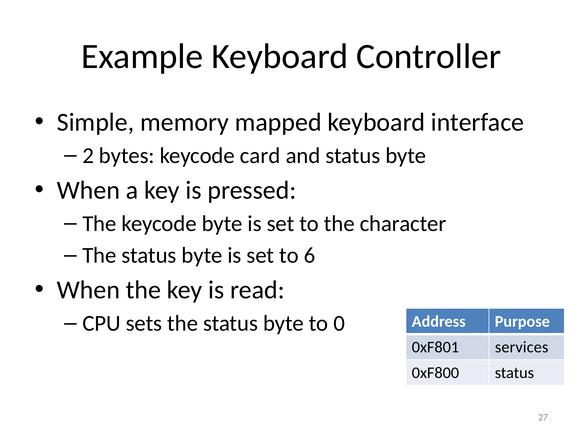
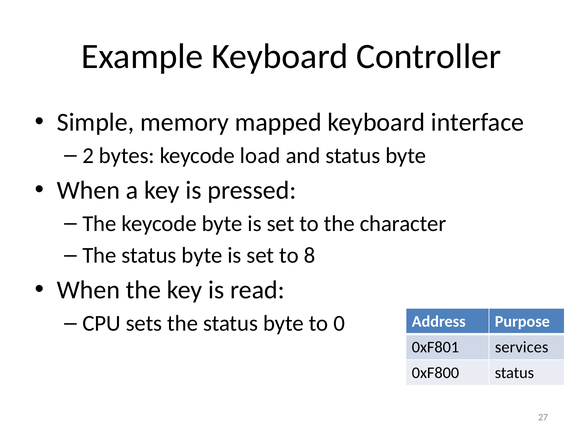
card: card -> load
6: 6 -> 8
